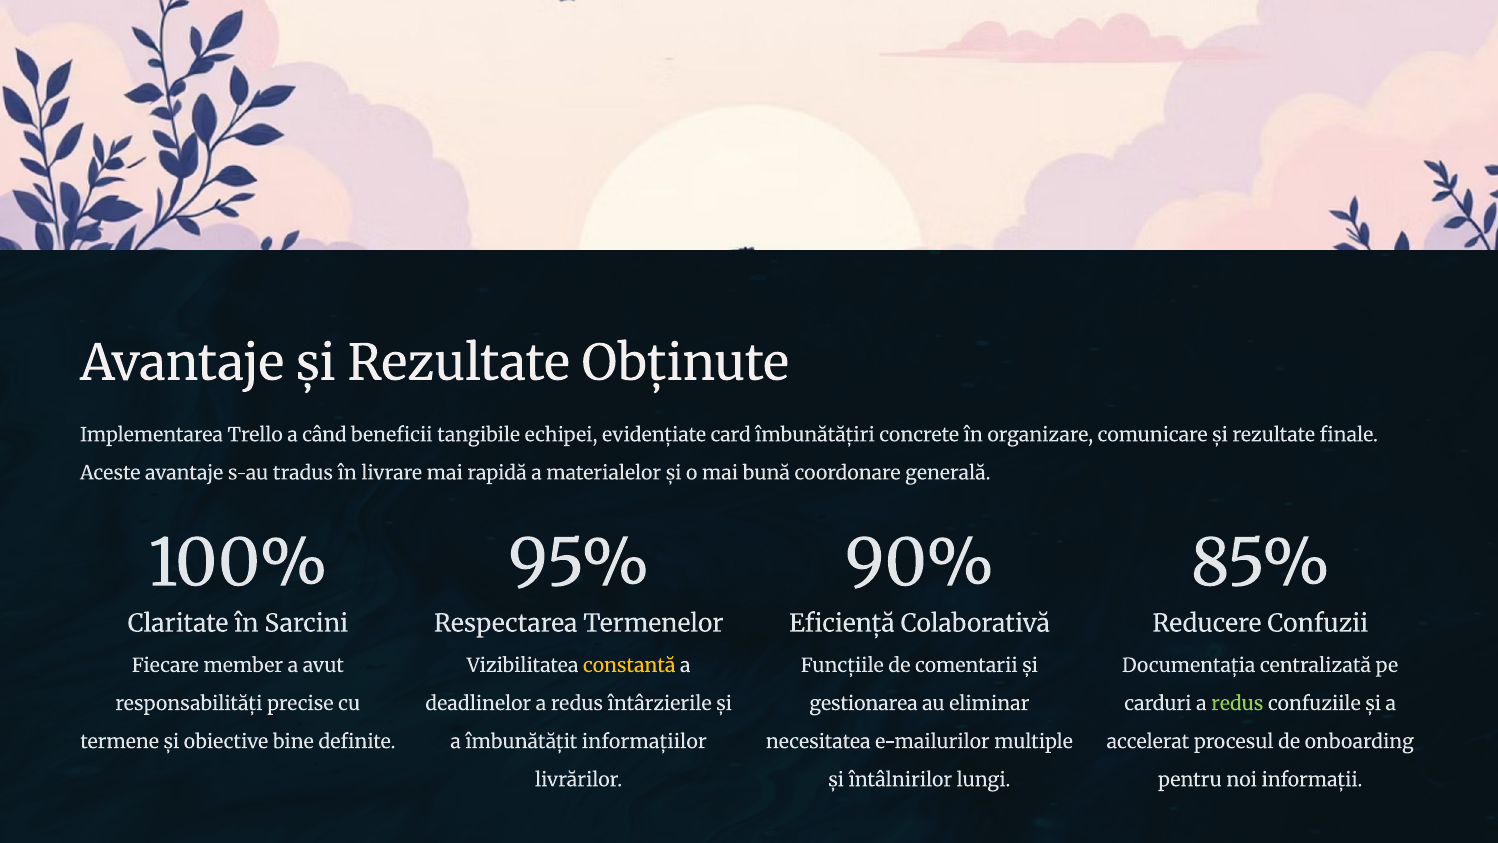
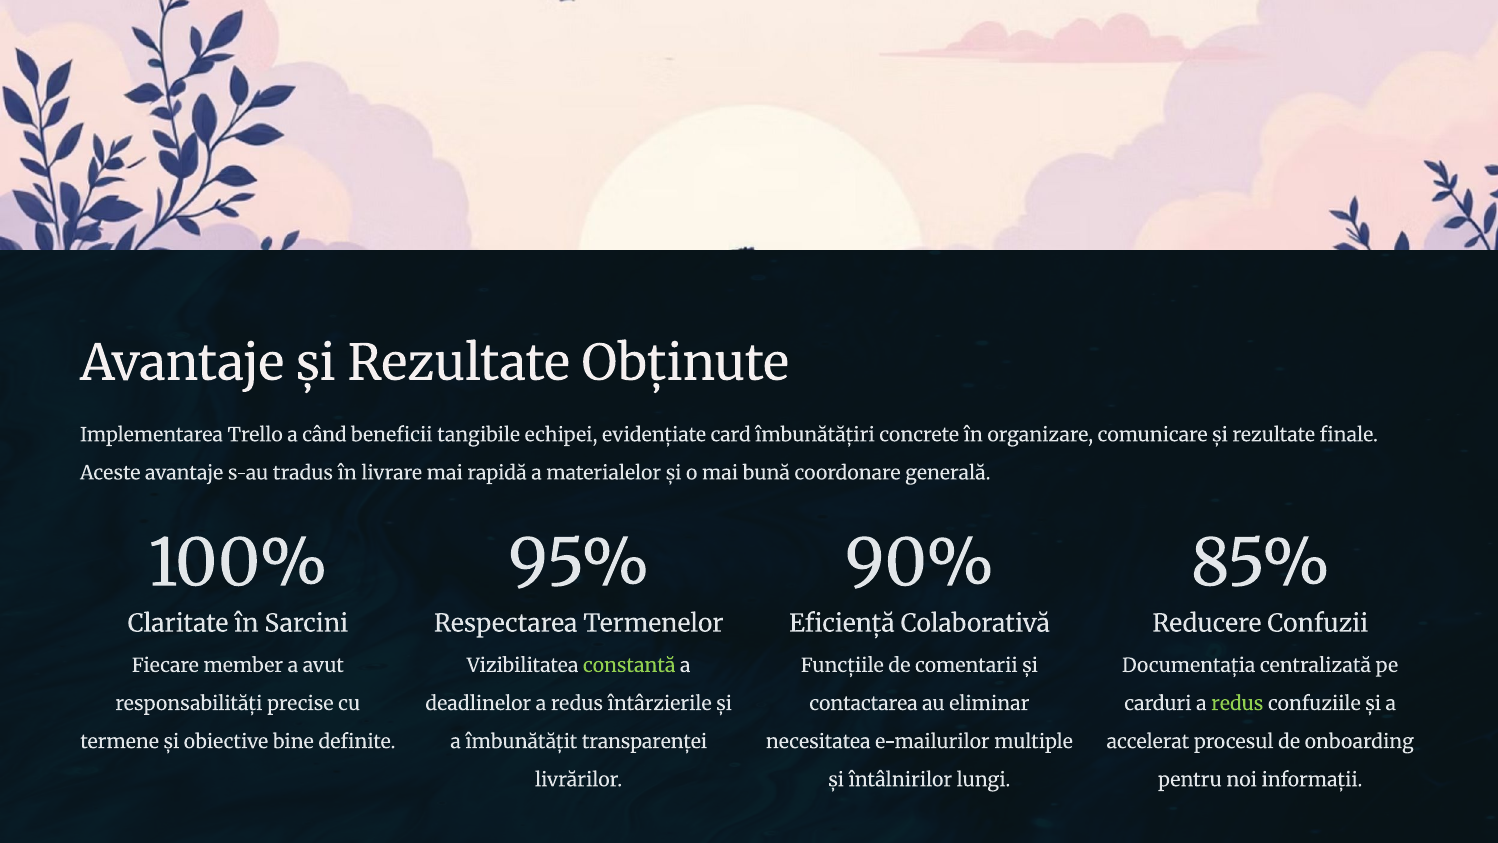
constantă colour: yellow -> light green
gestionarea: gestionarea -> contactarea
informațiilor: informațiilor -> transparenței
